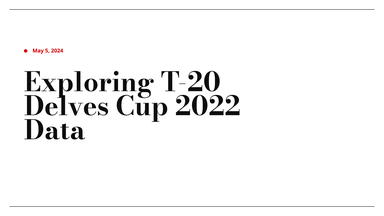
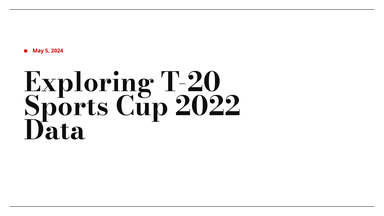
Delves: Delves -> Sports
